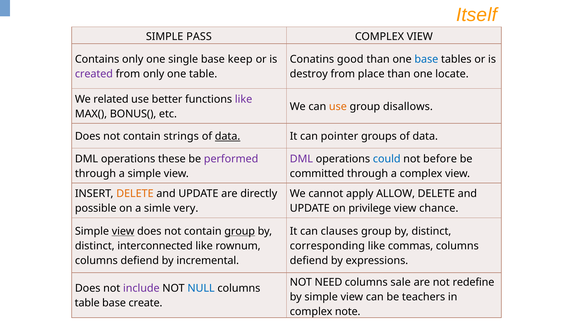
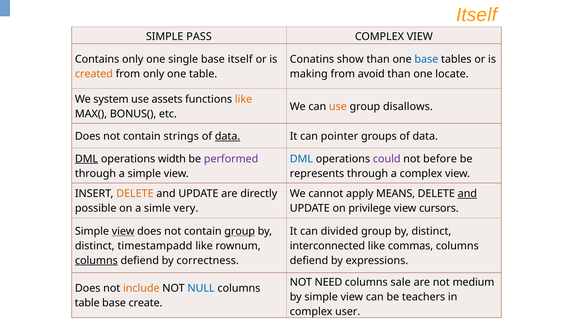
base keep: keep -> itself
good: good -> show
created colour: purple -> orange
destroy: destroy -> making
place: place -> avoid
related: related -> system
better: better -> assets
like at (244, 99) colour: purple -> orange
DML at (87, 158) underline: none -> present
these: these -> width
DML at (301, 158) colour: purple -> blue
could colour: blue -> purple
committed: committed -> represents
ALLOW: ALLOW -> MEANS
and at (467, 193) underline: none -> present
chance: chance -> cursors
clauses: clauses -> divided
interconnected: interconnected -> timestampadd
corresponding: corresponding -> interconnected
columns at (96, 260) underline: none -> present
incremental: incremental -> correctness
redefine: redefine -> medium
include colour: purple -> orange
note: note -> user
